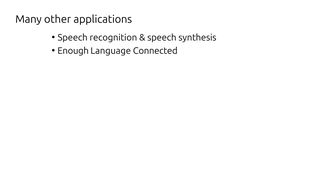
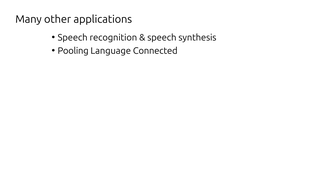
Enough: Enough -> Pooling
